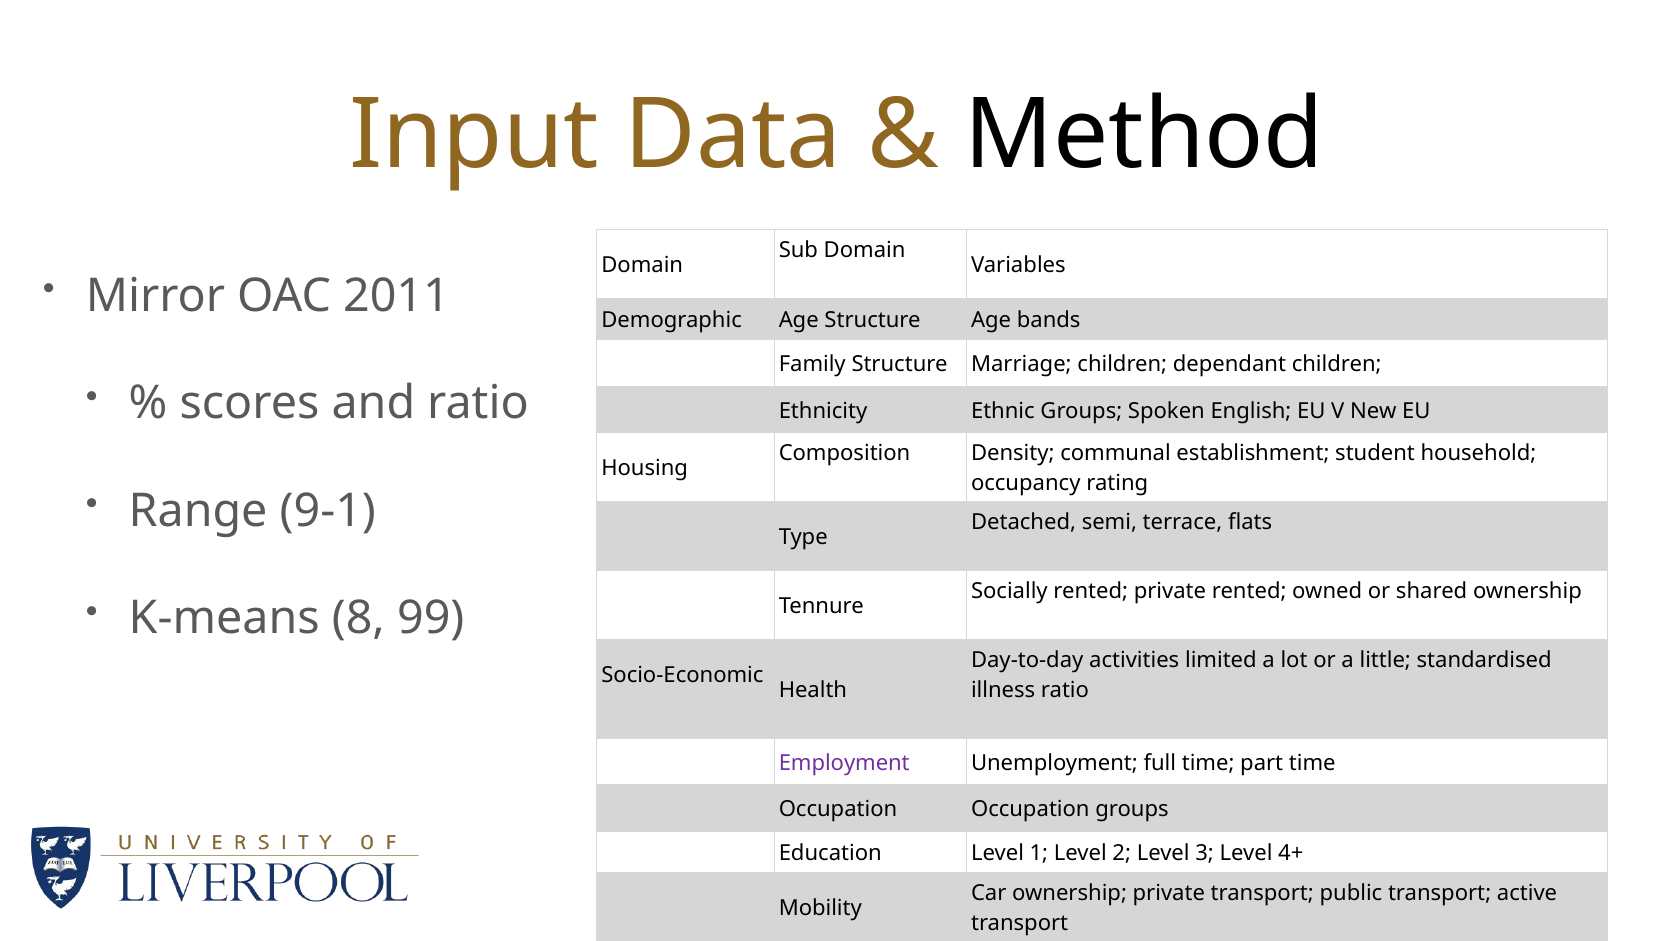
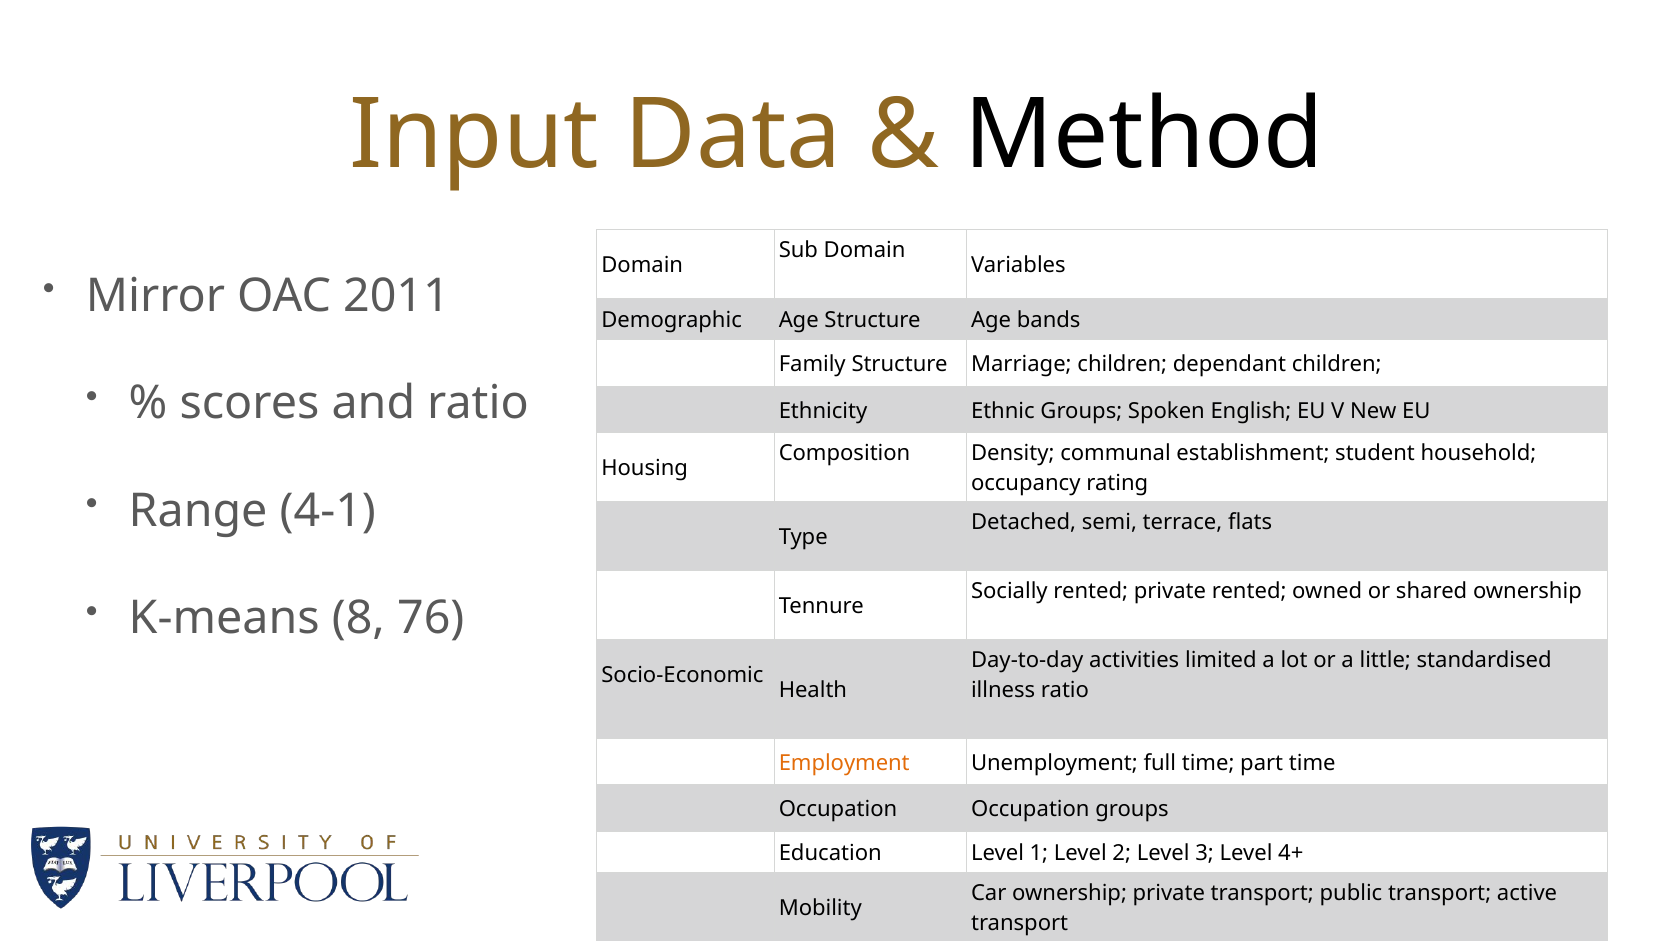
9-1: 9-1 -> 4-1
99: 99 -> 76
Employment colour: purple -> orange
